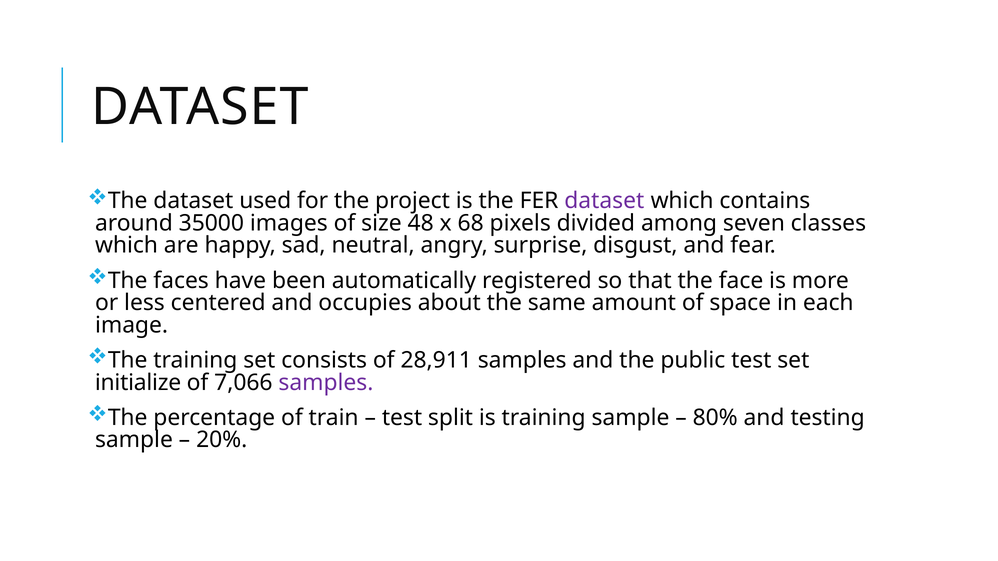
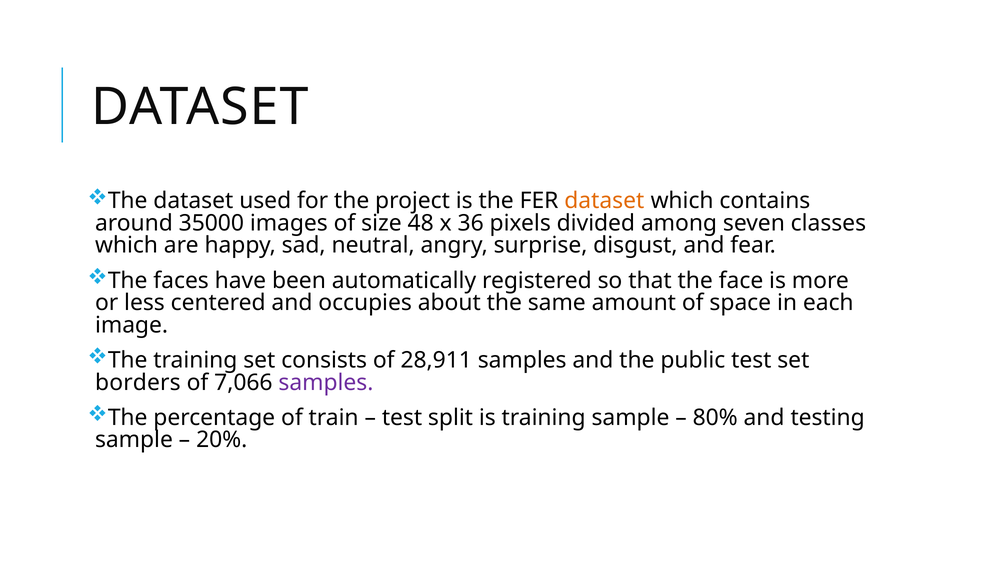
dataset at (604, 201) colour: purple -> orange
68: 68 -> 36
initialize: initialize -> borders
